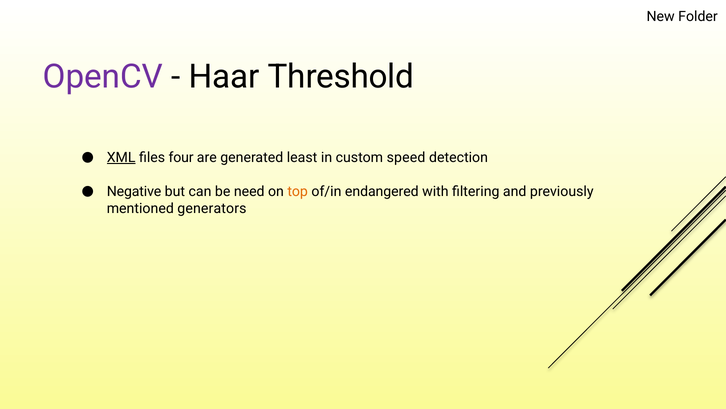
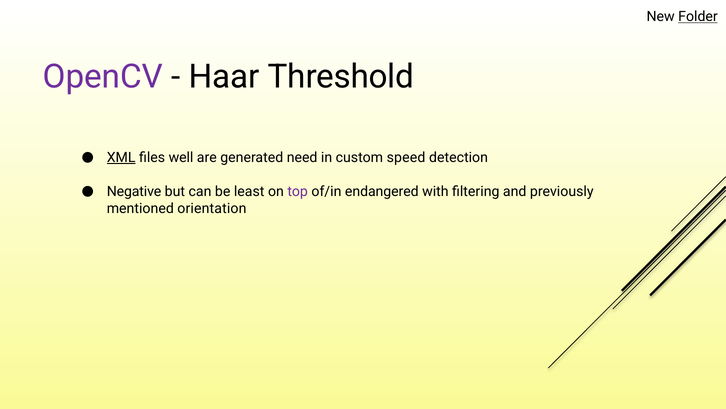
Folder underline: none -> present
four: four -> well
least: least -> need
need: need -> least
top colour: orange -> purple
generators: generators -> orientation
